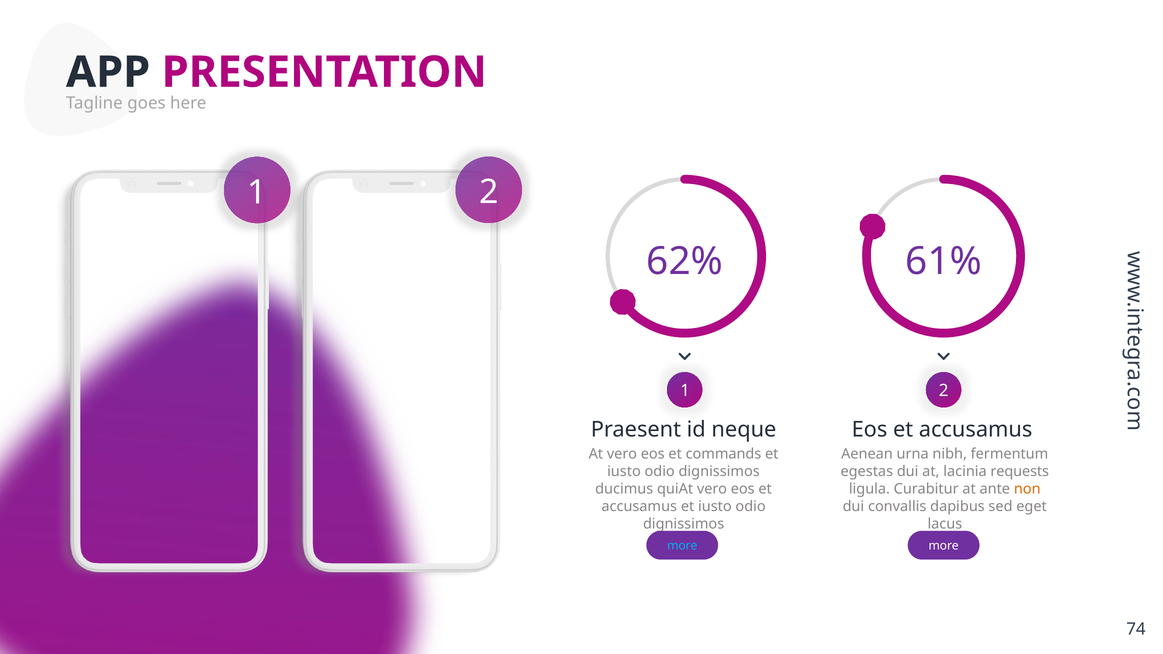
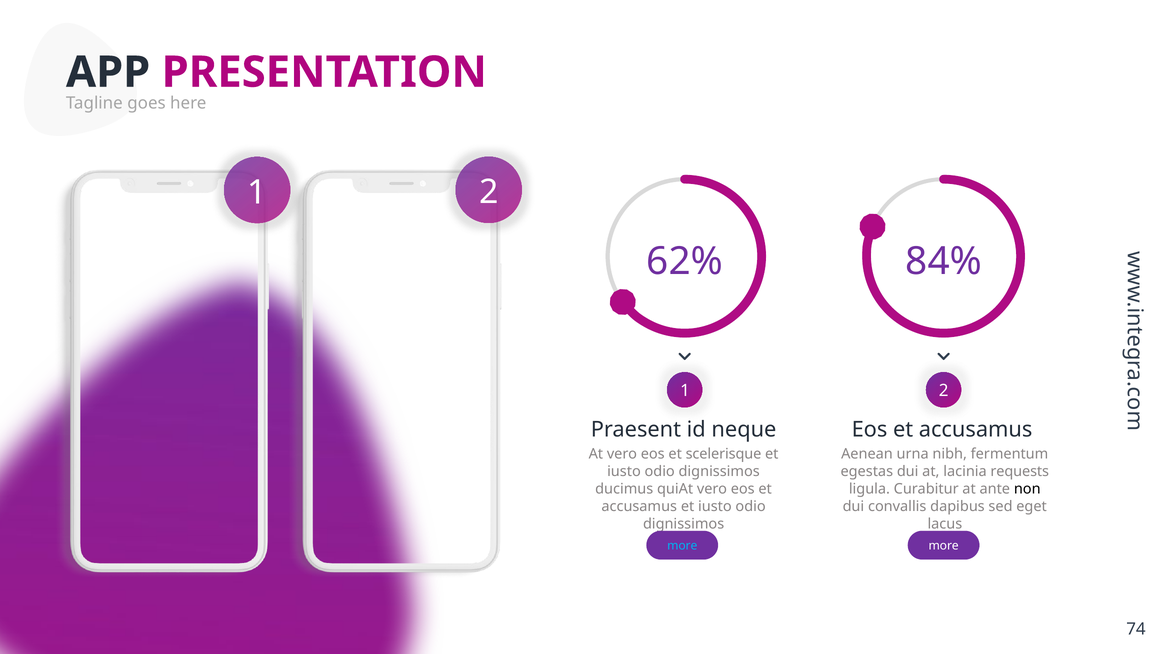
61%: 61% -> 84%
commands: commands -> scelerisque
non colour: orange -> black
